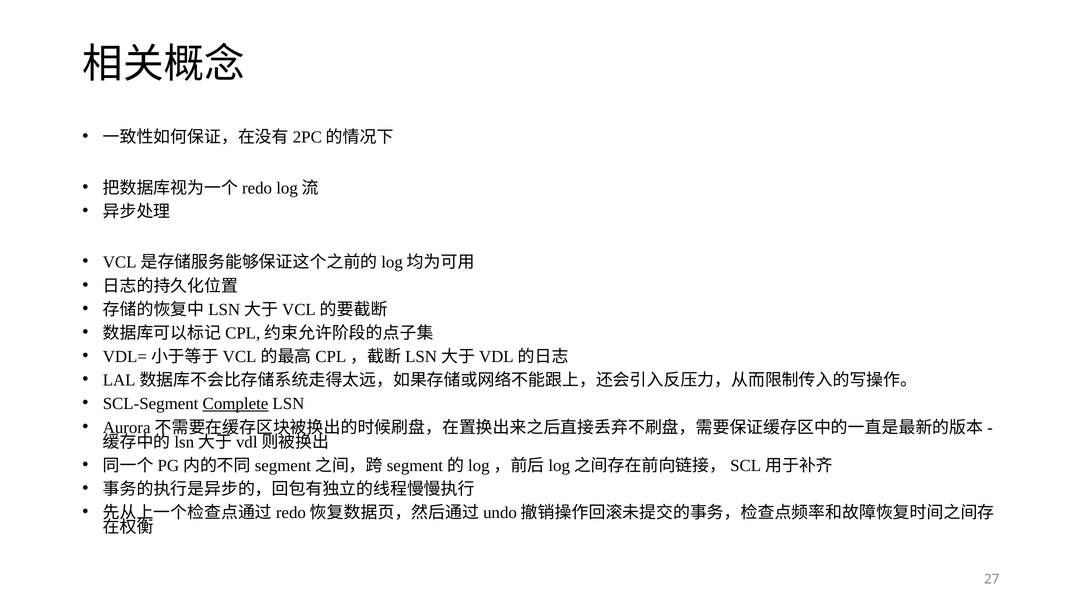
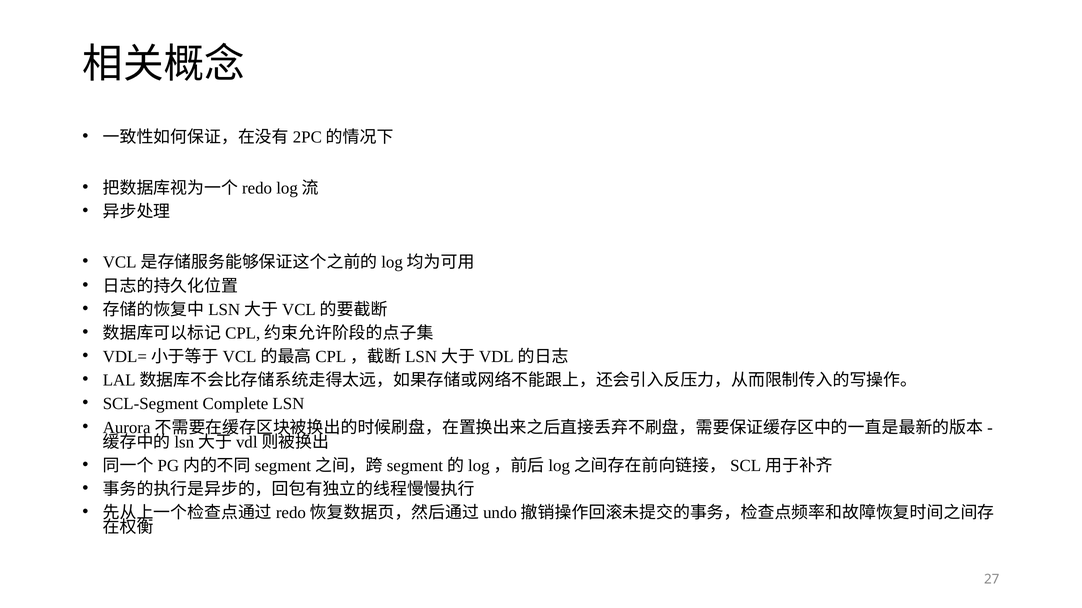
Complete underline: present -> none
